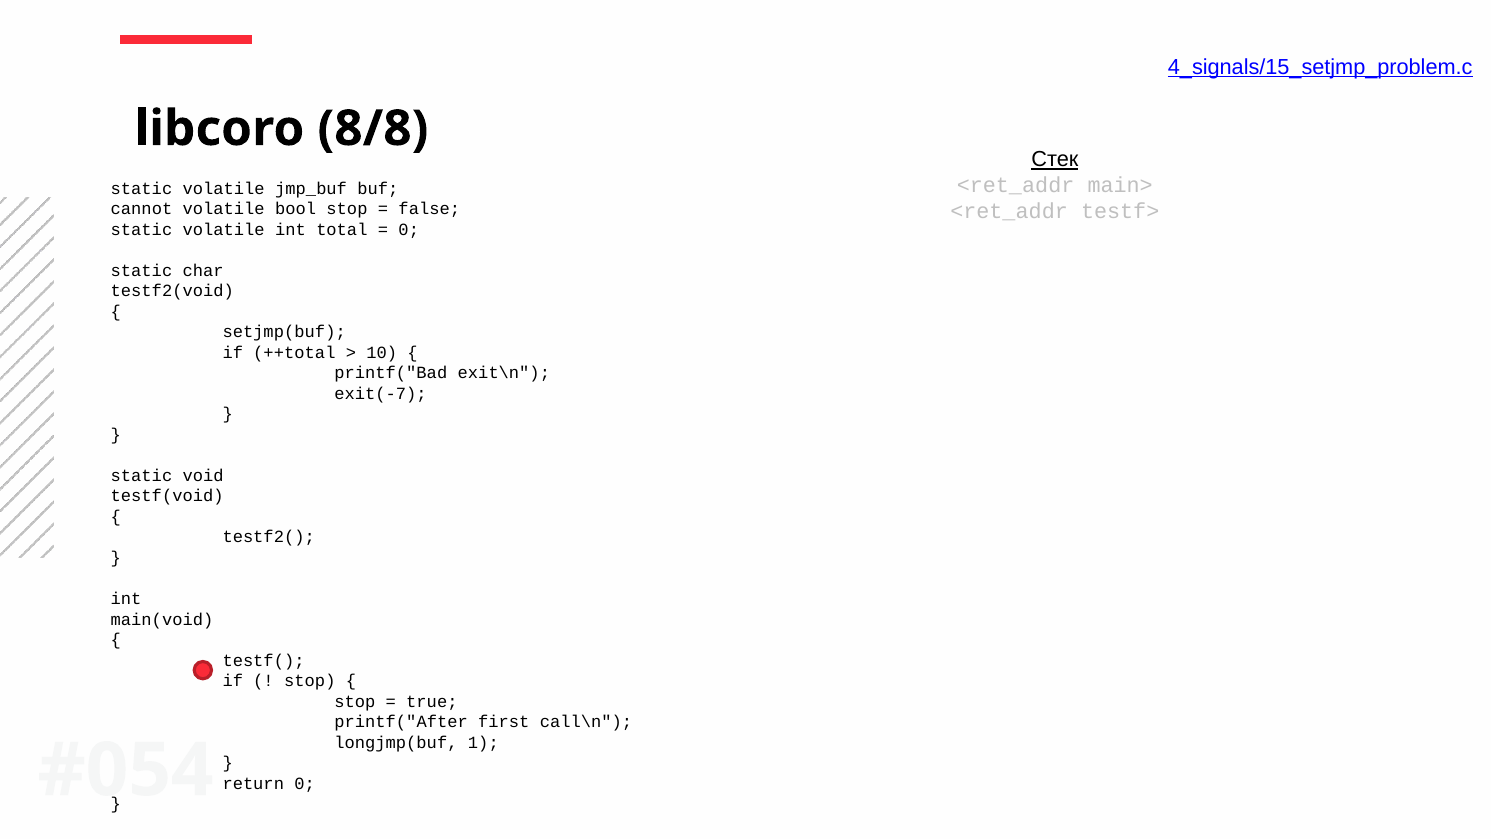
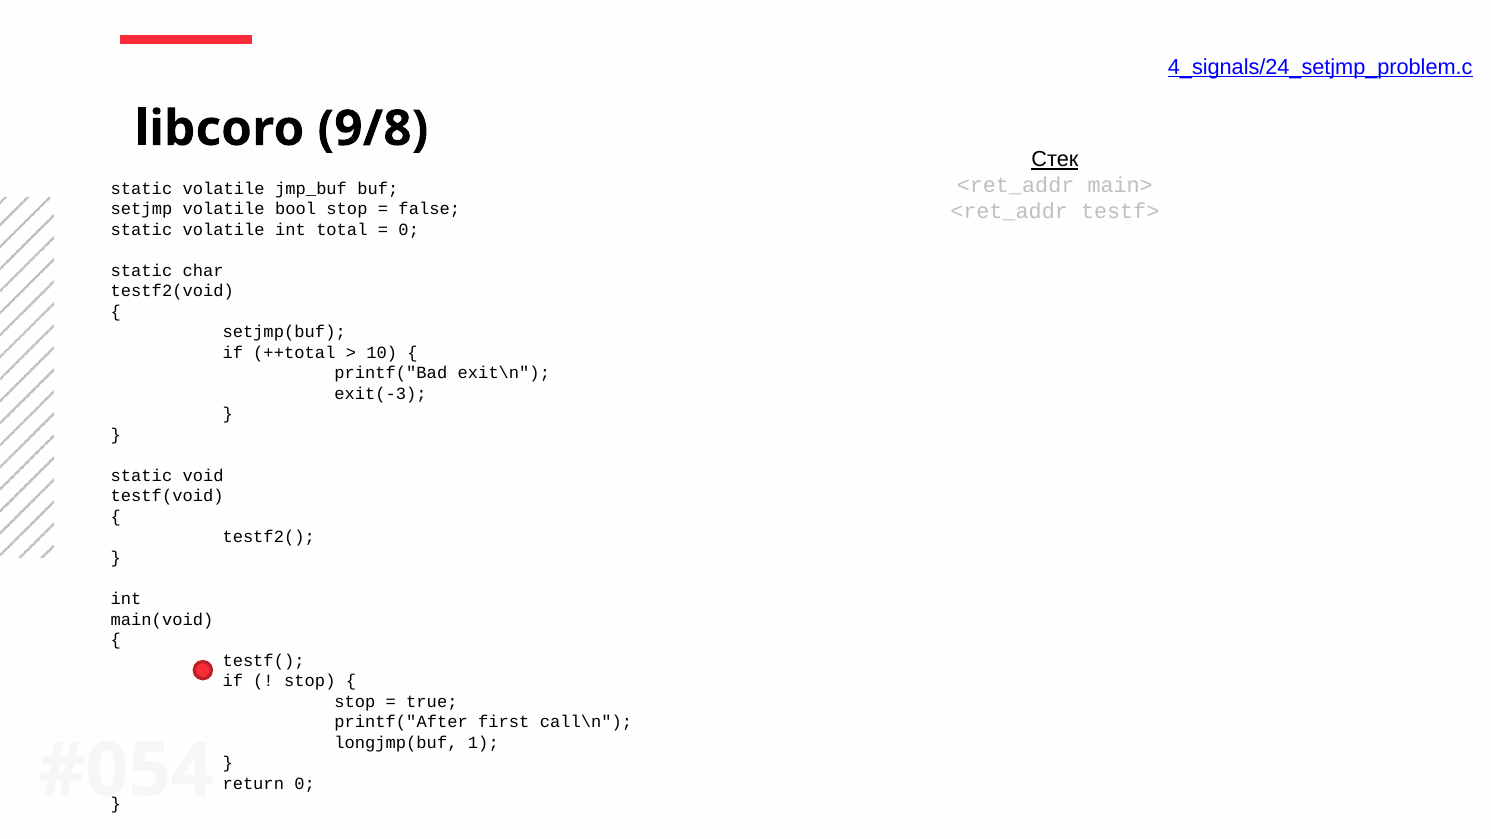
4_signals/15_setjmp_problem.c: 4_signals/15_setjmp_problem.c -> 4_signals/24_setjmp_problem.c
8/8: 8/8 -> 9/8
cannot: cannot -> setjmp
exit(-7: exit(-7 -> exit(-3
